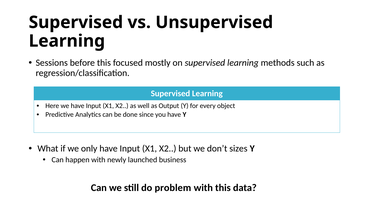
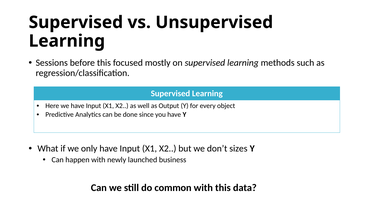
problem: problem -> common
